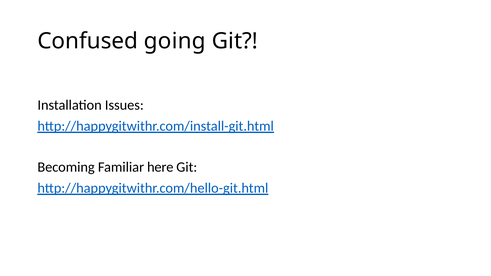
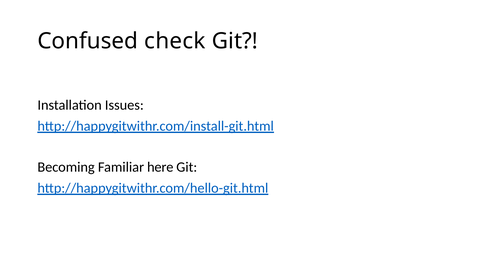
going: going -> check
